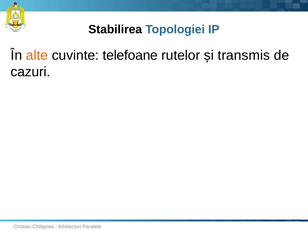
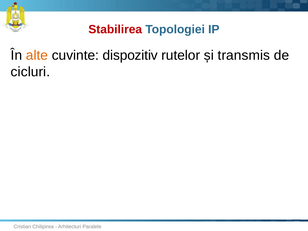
Stabilirea colour: black -> red
telefoane: telefoane -> dispozitiv
cazuri: cazuri -> cicluri
